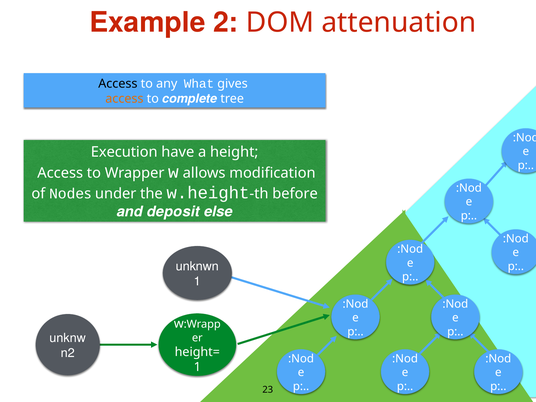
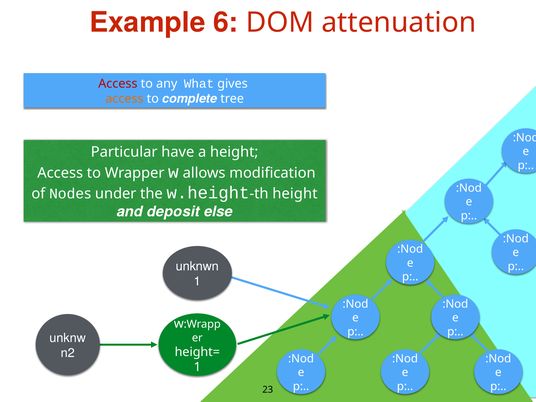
2: 2 -> 6
Access at (118, 84) colour: black -> red
Execution: Execution -> Particular
before at (295, 194): before -> height
